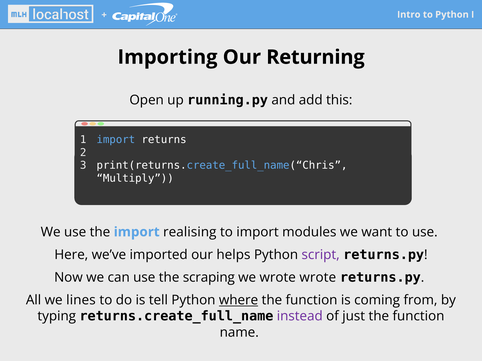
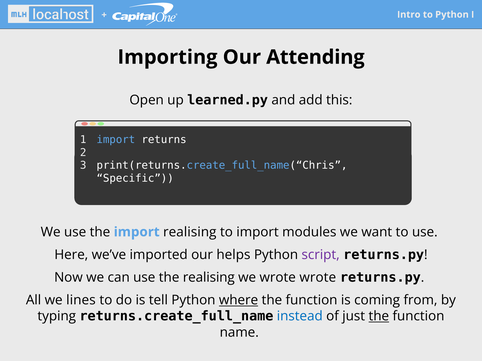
Returning: Returning -> Attending
running.py: running.py -> learned.py
Multiply: Multiply -> Specific
the scraping: scraping -> realising
instead colour: purple -> blue
the at (379, 317) underline: none -> present
